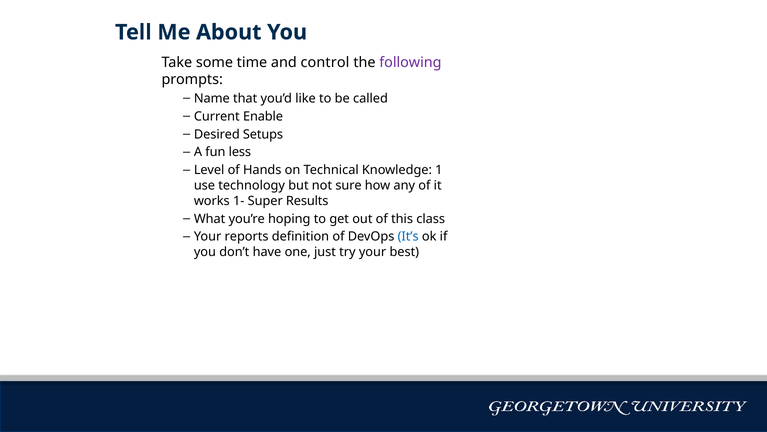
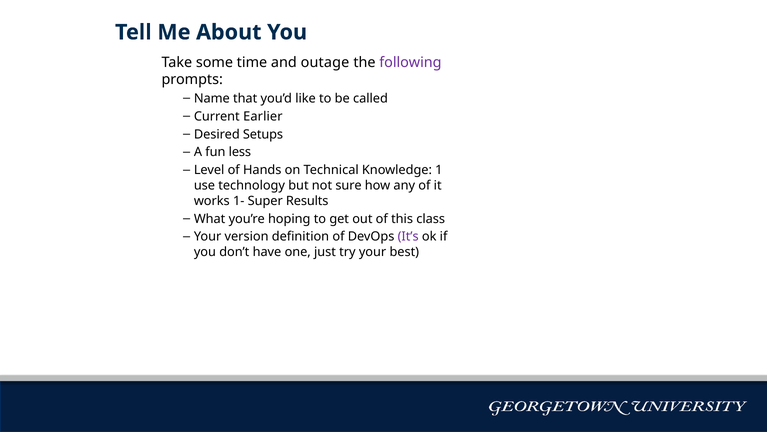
control: control -> outage
Enable: Enable -> Earlier
reports: reports -> version
It’s colour: blue -> purple
